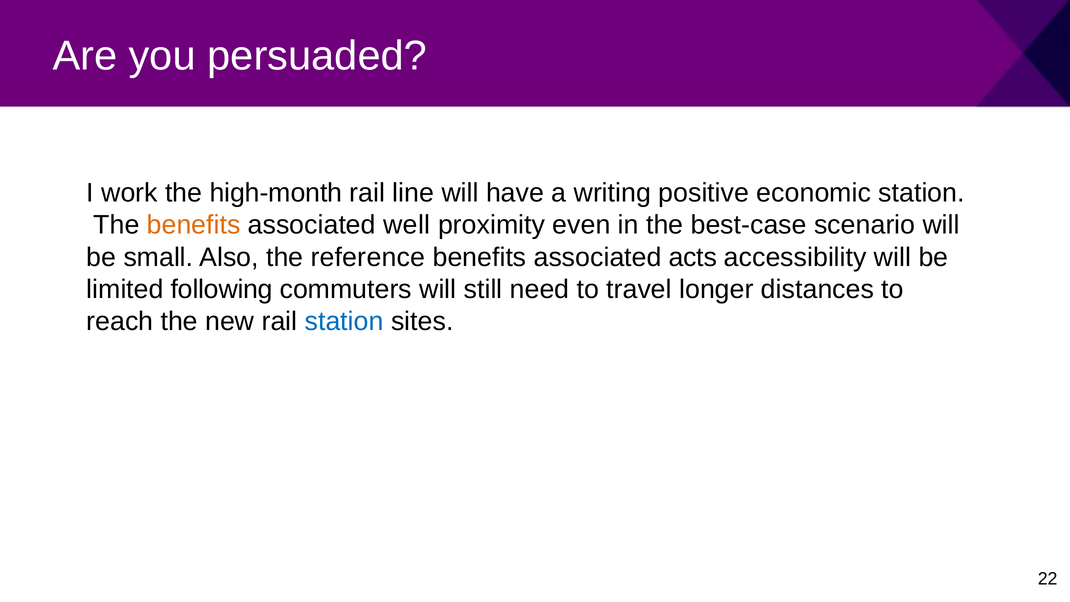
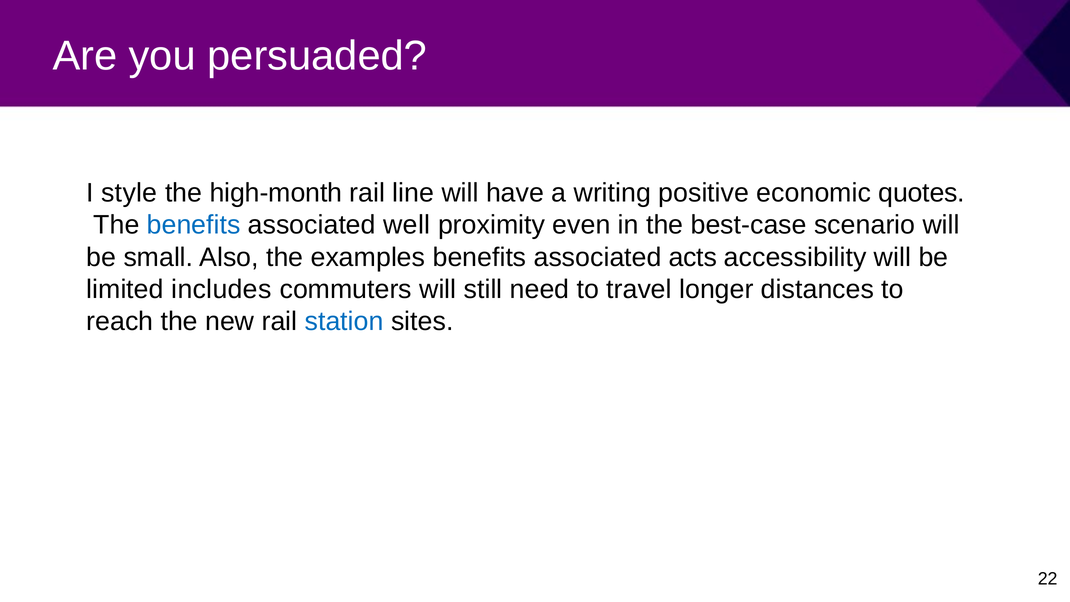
work: work -> style
economic station: station -> quotes
benefits at (194, 225) colour: orange -> blue
reference: reference -> examples
following: following -> includes
